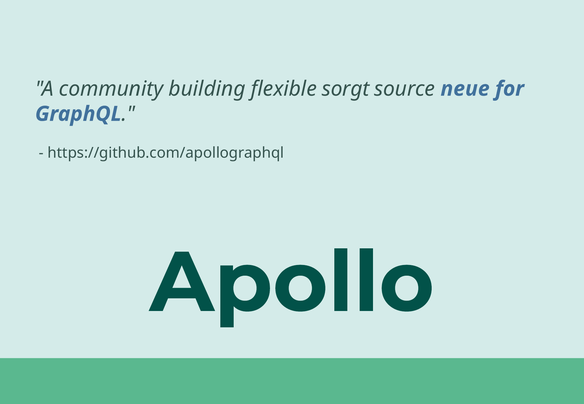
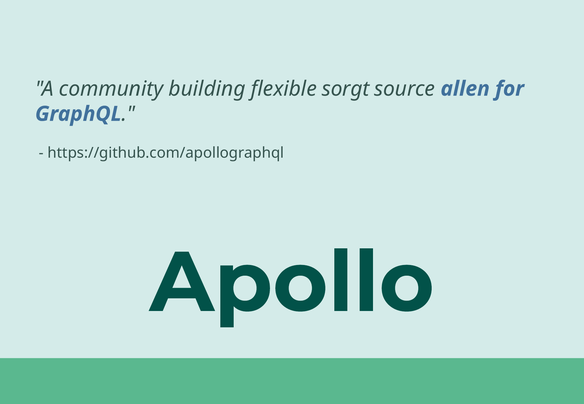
neue: neue -> allen
